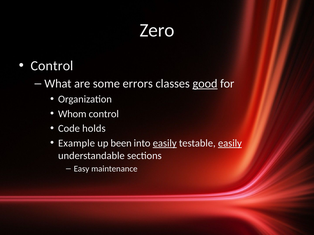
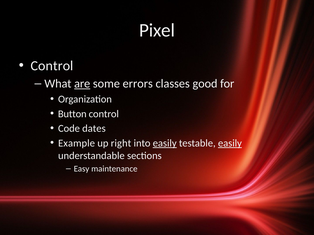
Zero: Zero -> Pixel
are underline: none -> present
good underline: present -> none
Whom: Whom -> Button
holds: holds -> dates
been: been -> right
